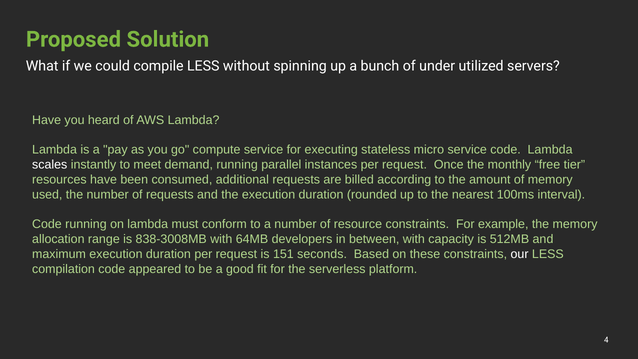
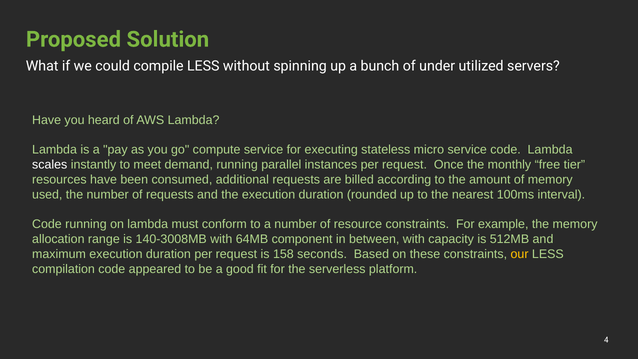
838-3008MB: 838-3008MB -> 140-3008MB
developers: developers -> component
151: 151 -> 158
our colour: white -> yellow
